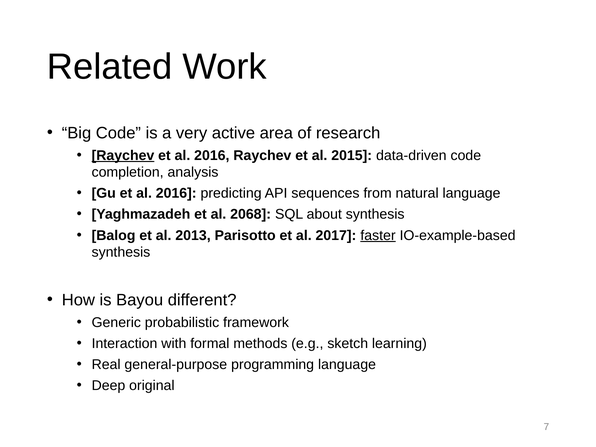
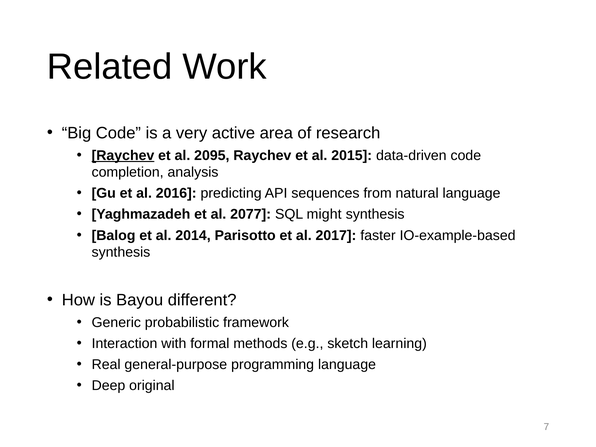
2016 at (212, 155): 2016 -> 2095
2068: 2068 -> 2077
about: about -> might
2013: 2013 -> 2014
faster underline: present -> none
